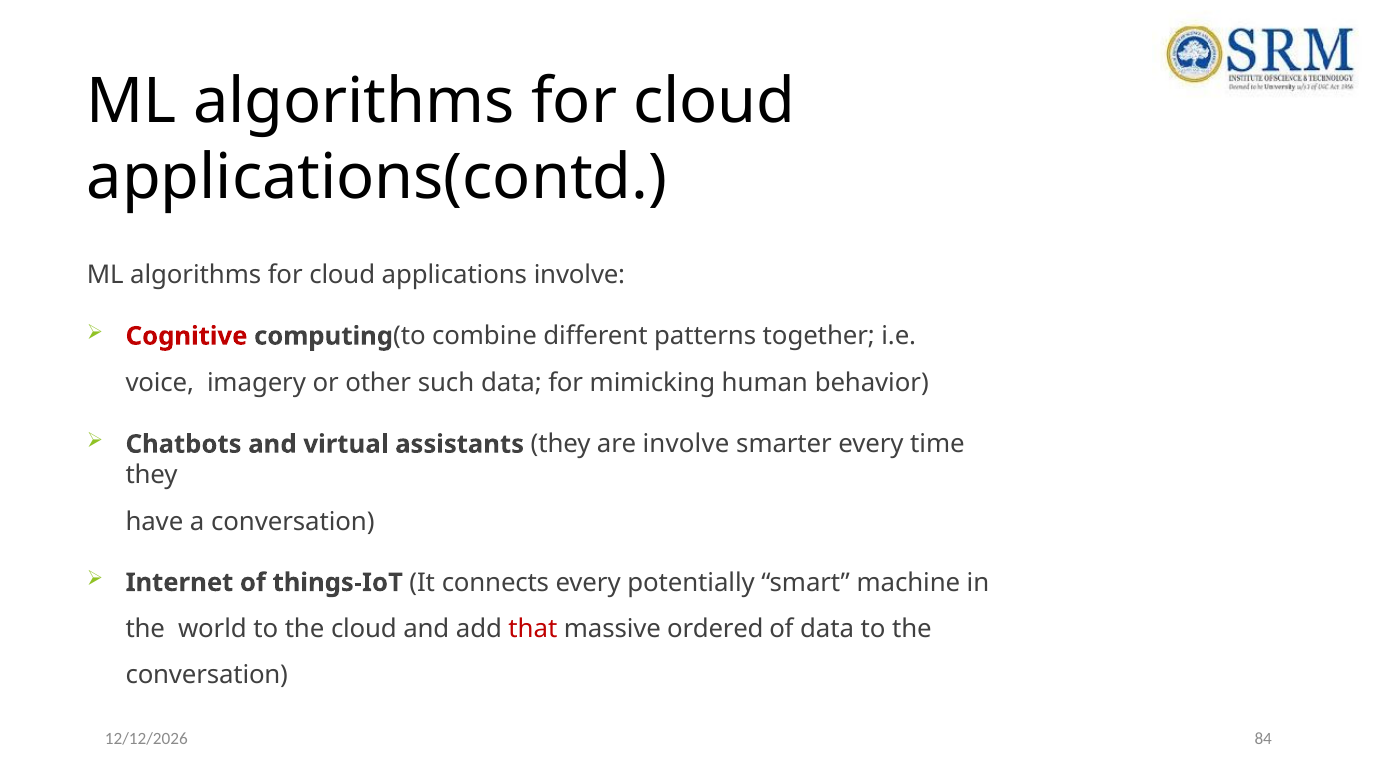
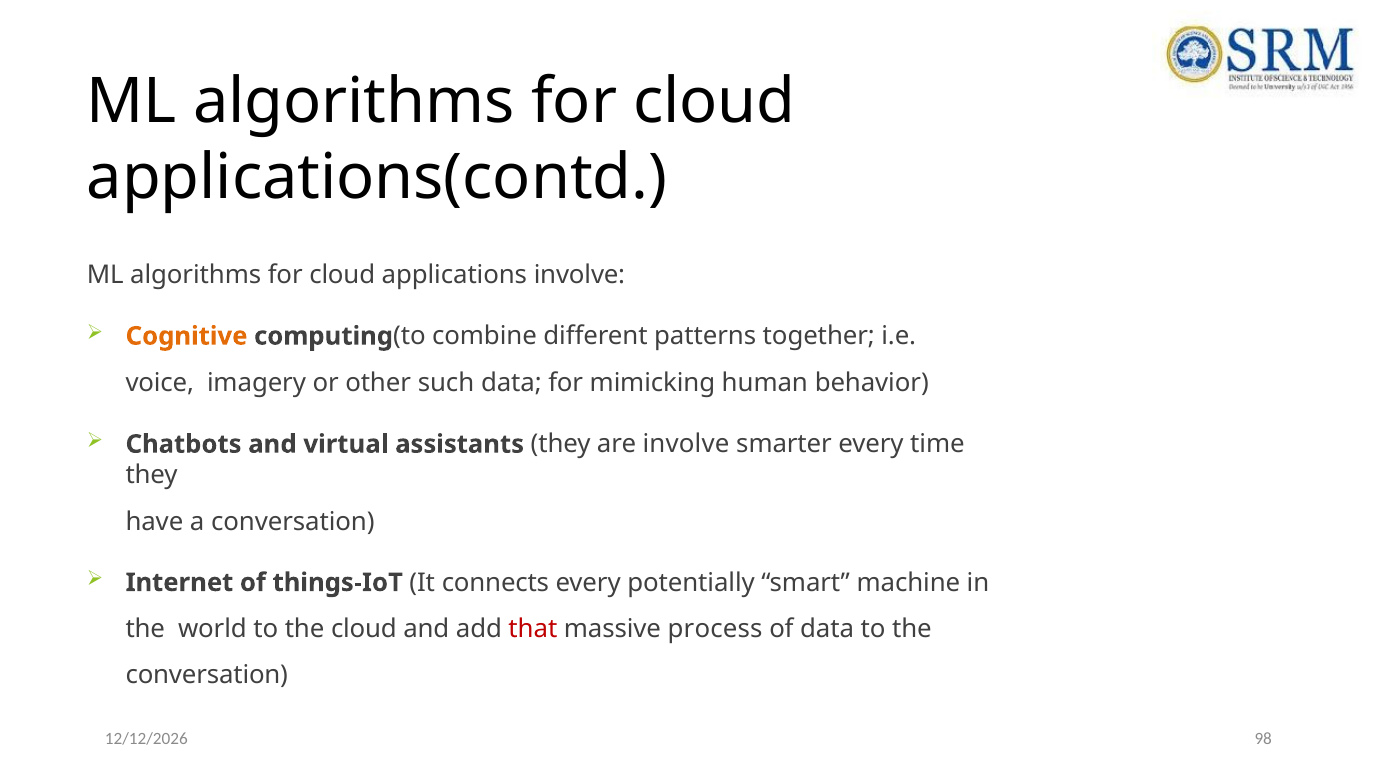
Cognitive colour: red -> orange
ordered: ordered -> process
84: 84 -> 98
